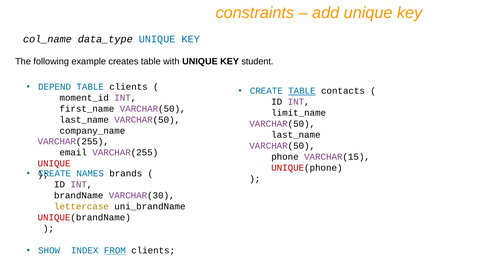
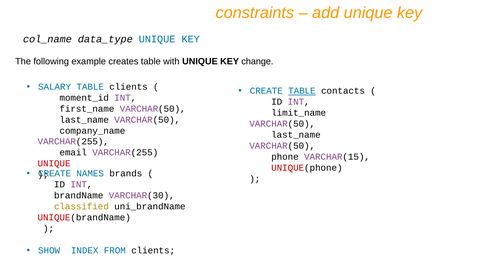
student: student -> change
DEPEND: DEPEND -> SALARY
lettercase: lettercase -> classified
FROM underline: present -> none
